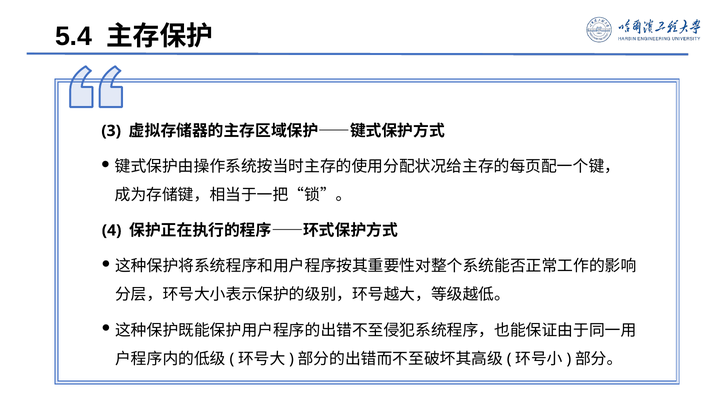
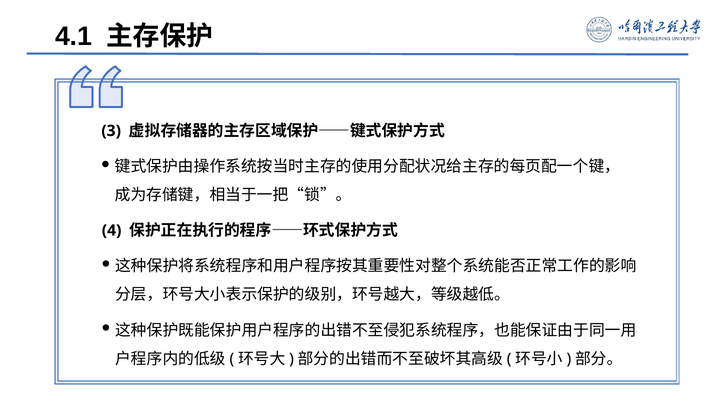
5.4: 5.4 -> 4.1
